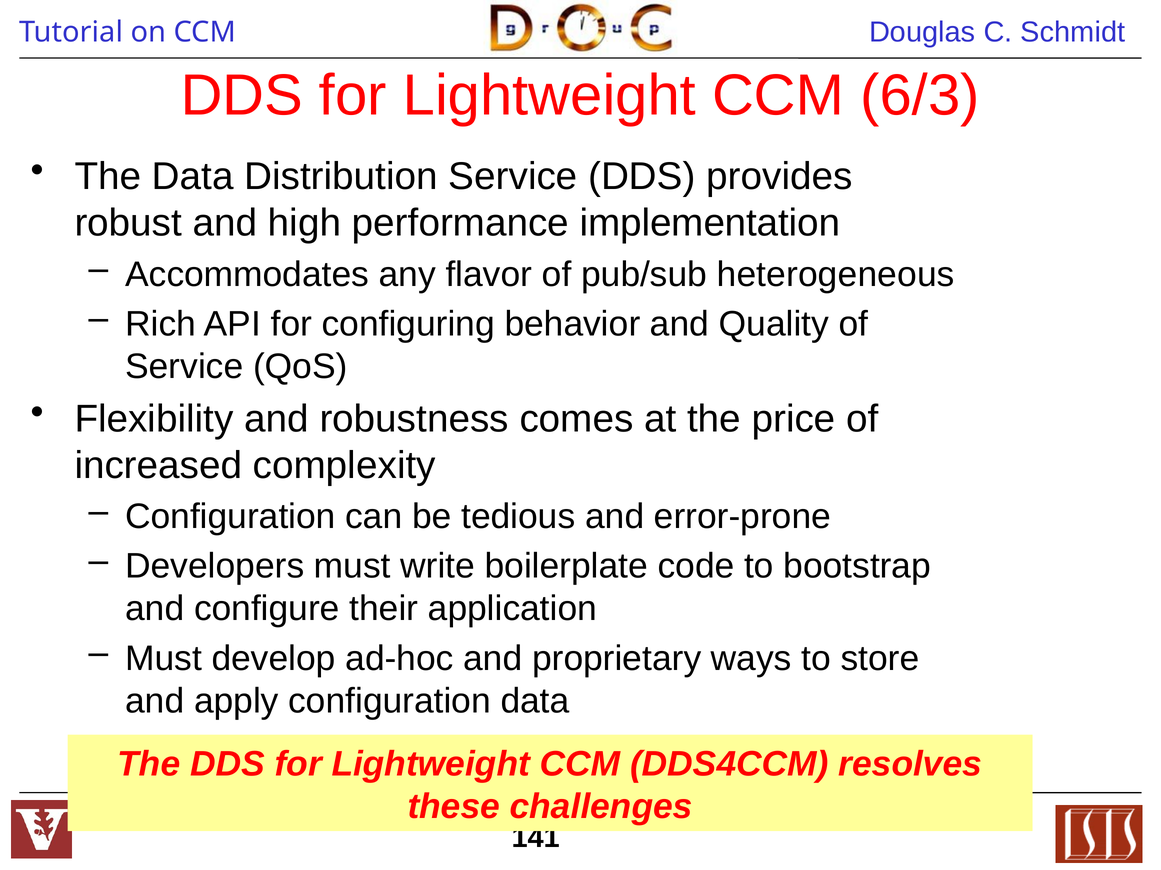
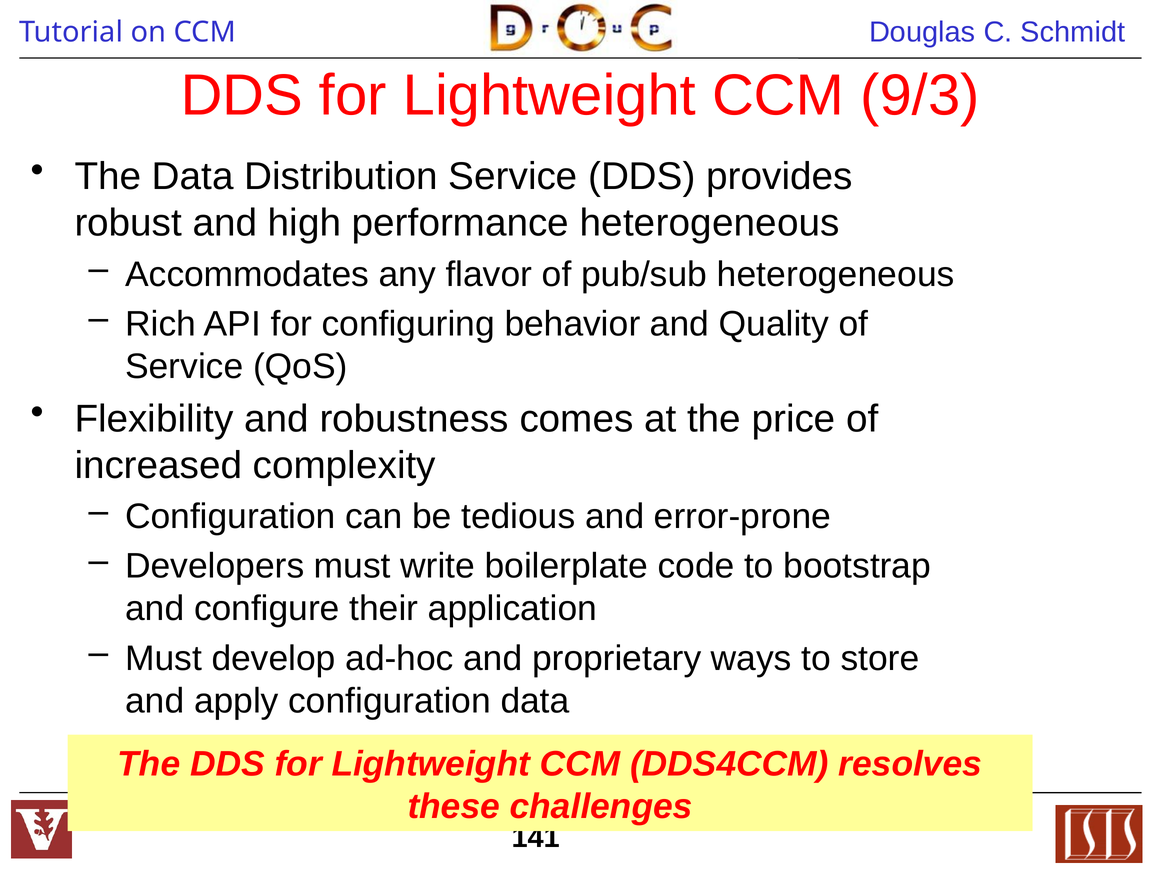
6/3: 6/3 -> 9/3
performance implementation: implementation -> heterogeneous
